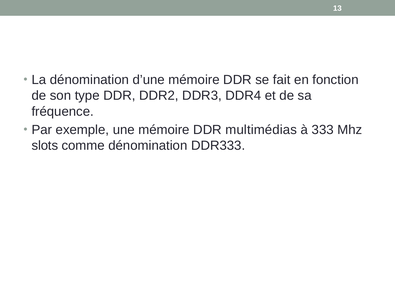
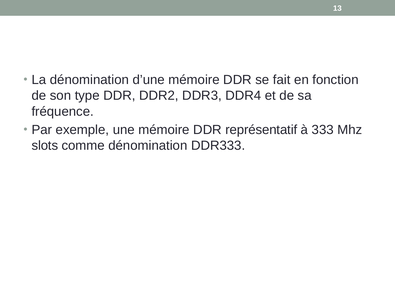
multimédias: multimédias -> représentatif
